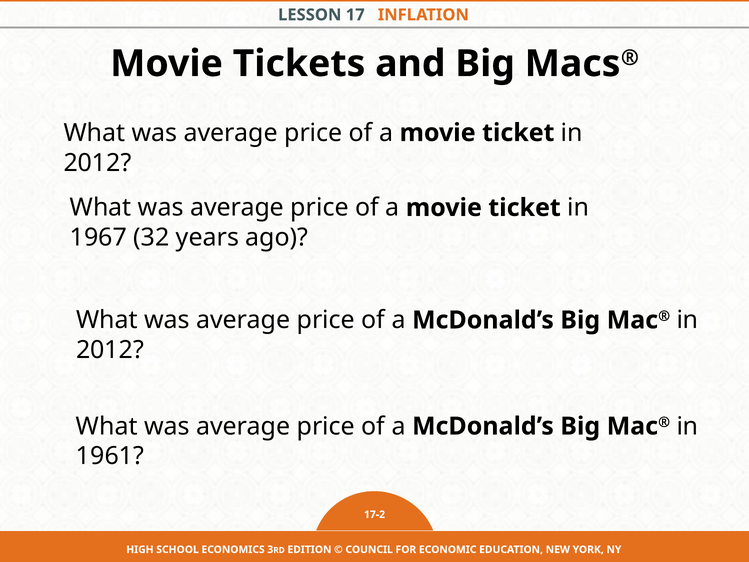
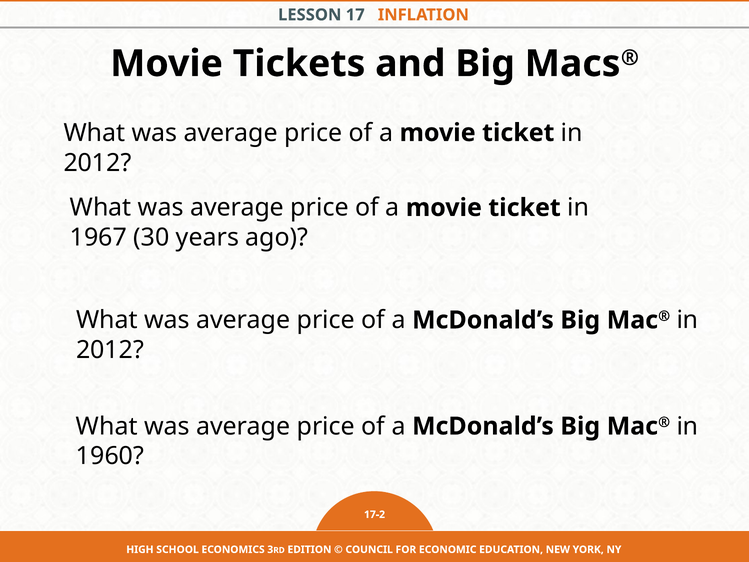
32: 32 -> 30
1961: 1961 -> 1960
